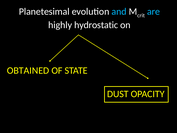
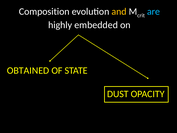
Planetesimal: Planetesimal -> Composition
and colour: light blue -> yellow
hydrostatic: hydrostatic -> embedded
